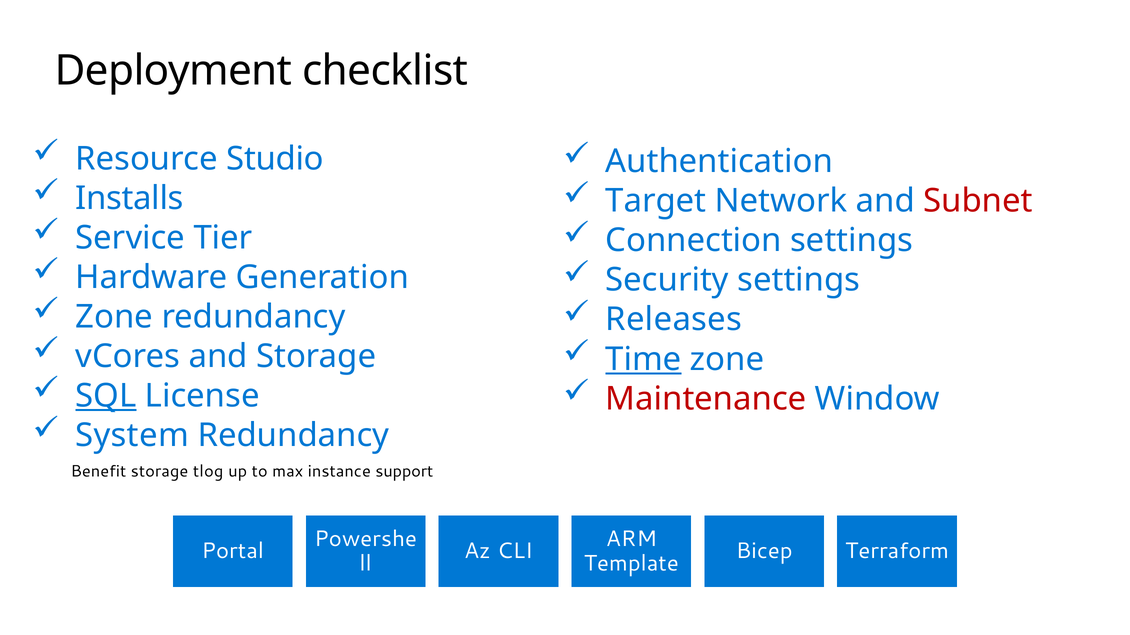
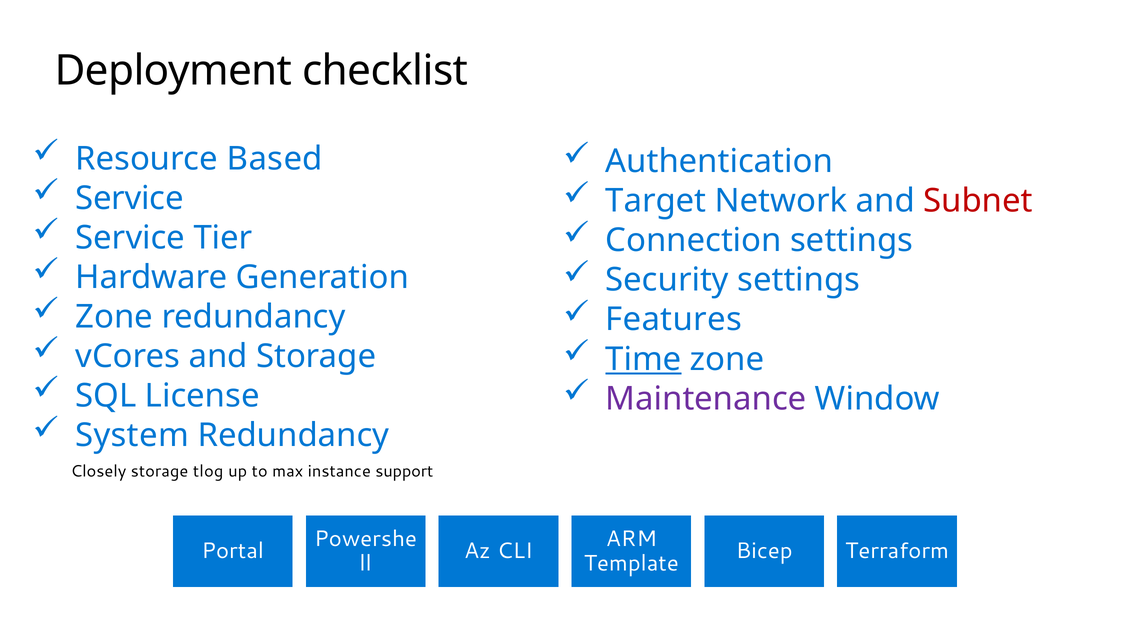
Studio: Studio -> Based
Installs at (130, 198): Installs -> Service
Releases: Releases -> Features
SQL underline: present -> none
Maintenance colour: red -> purple
Benefit: Benefit -> Closely
